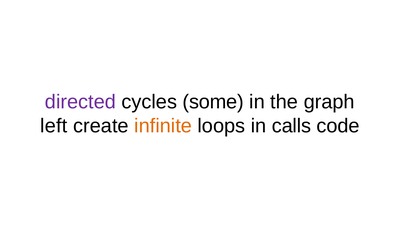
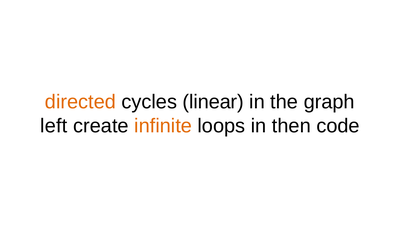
directed colour: purple -> orange
some: some -> linear
calls: calls -> then
